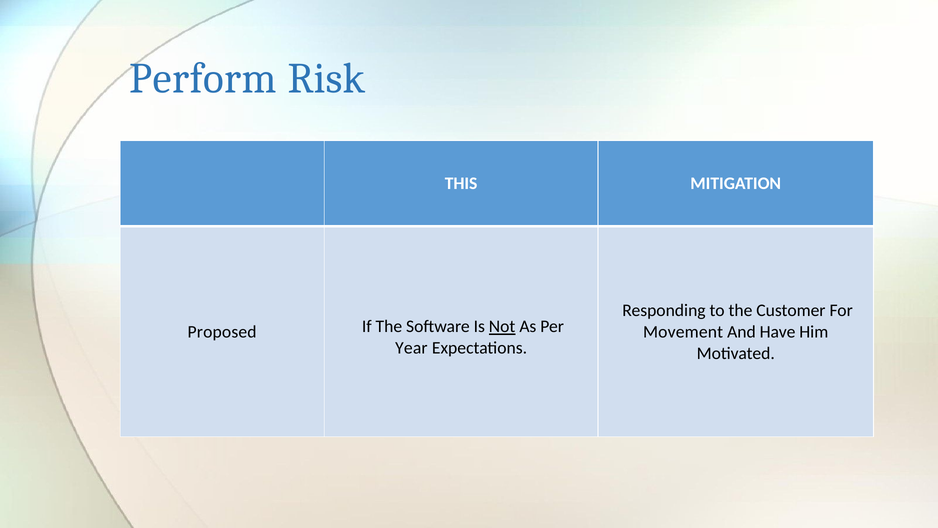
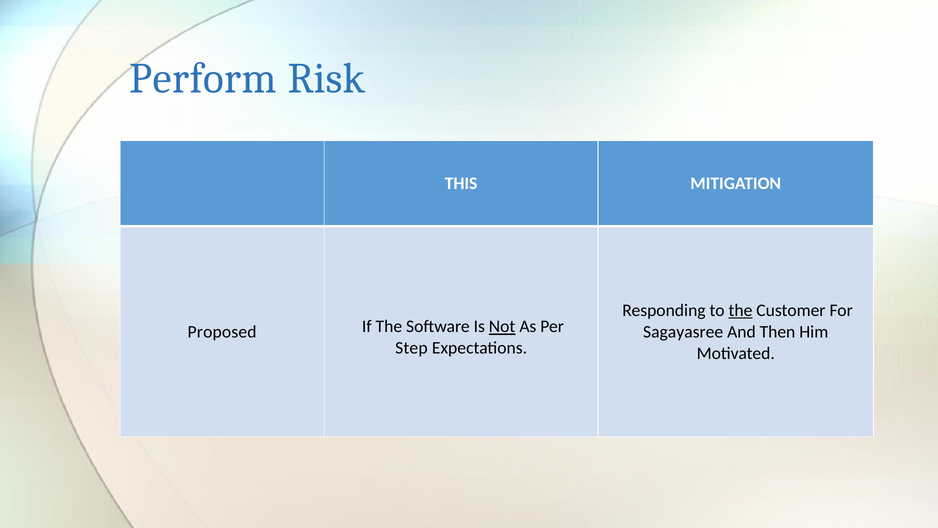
the at (741, 310) underline: none -> present
Movement: Movement -> Sagayasree
Have: Have -> Then
Year: Year -> Step
